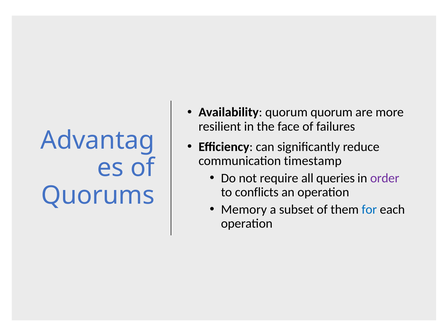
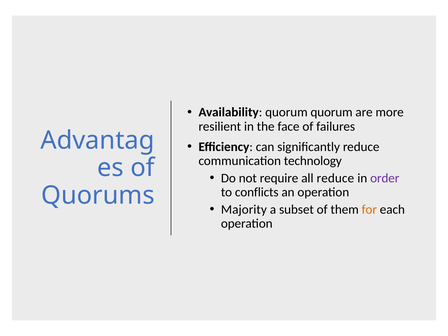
timestamp: timestamp -> technology
all queries: queries -> reduce
Memory: Memory -> Majority
for colour: blue -> orange
